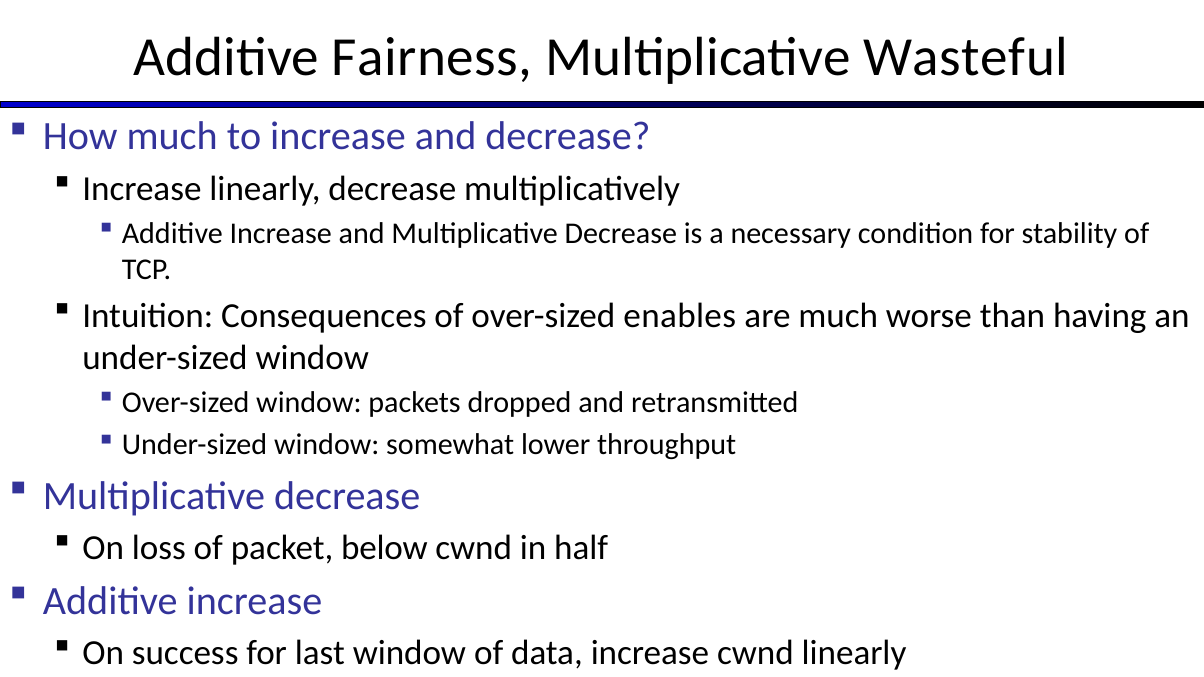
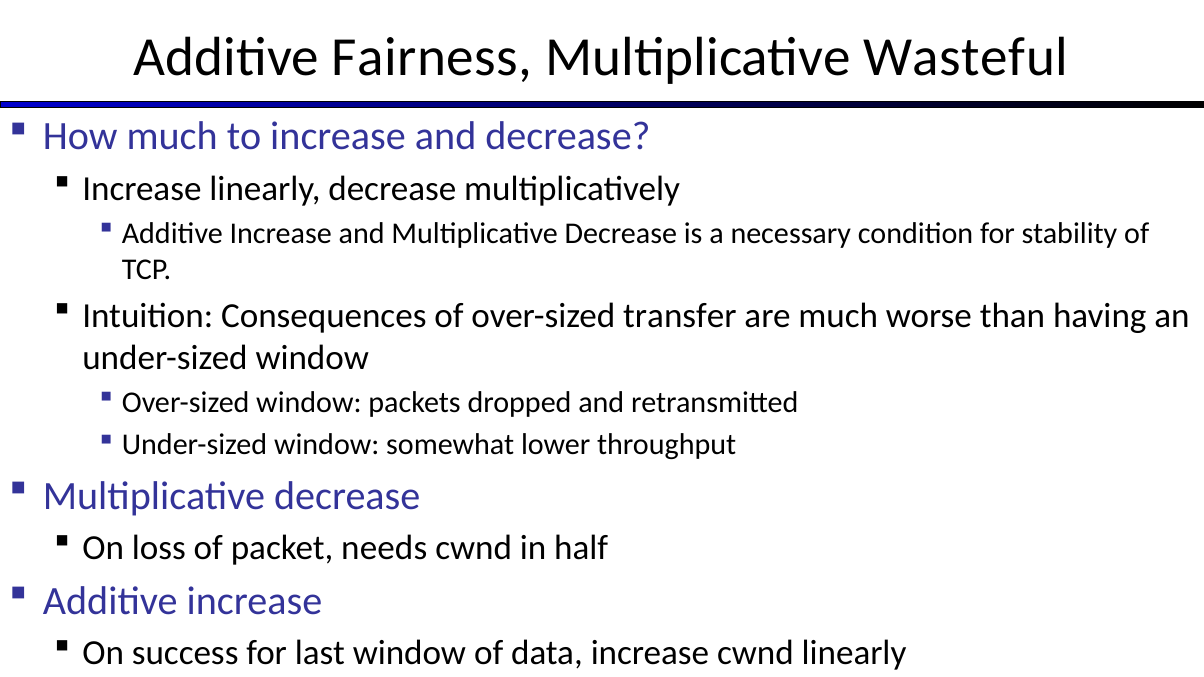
enables: enables -> transfer
below: below -> needs
